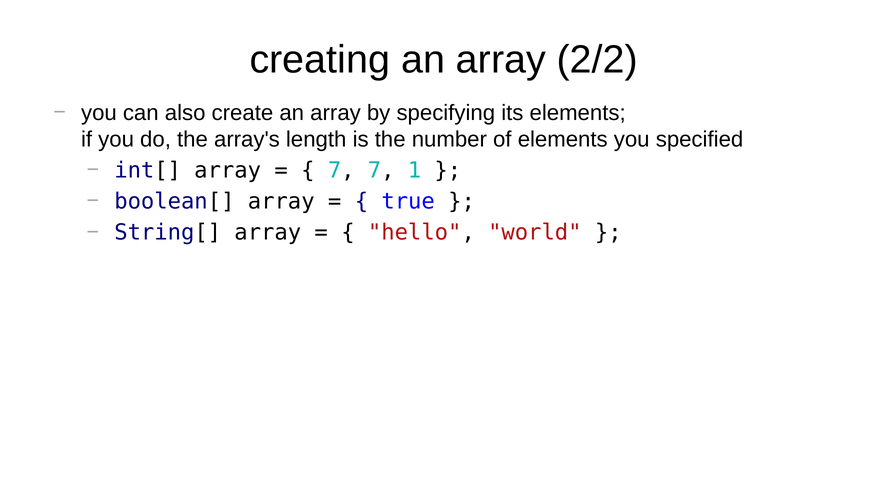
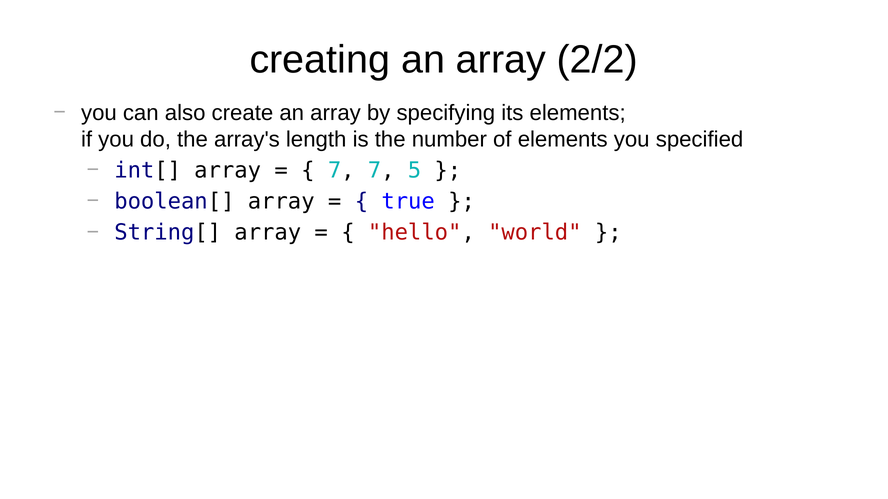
1: 1 -> 5
